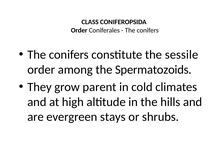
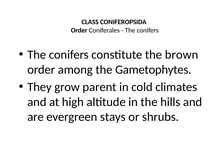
sessile: sessile -> brown
Spermatozoids: Spermatozoids -> Gametophytes
